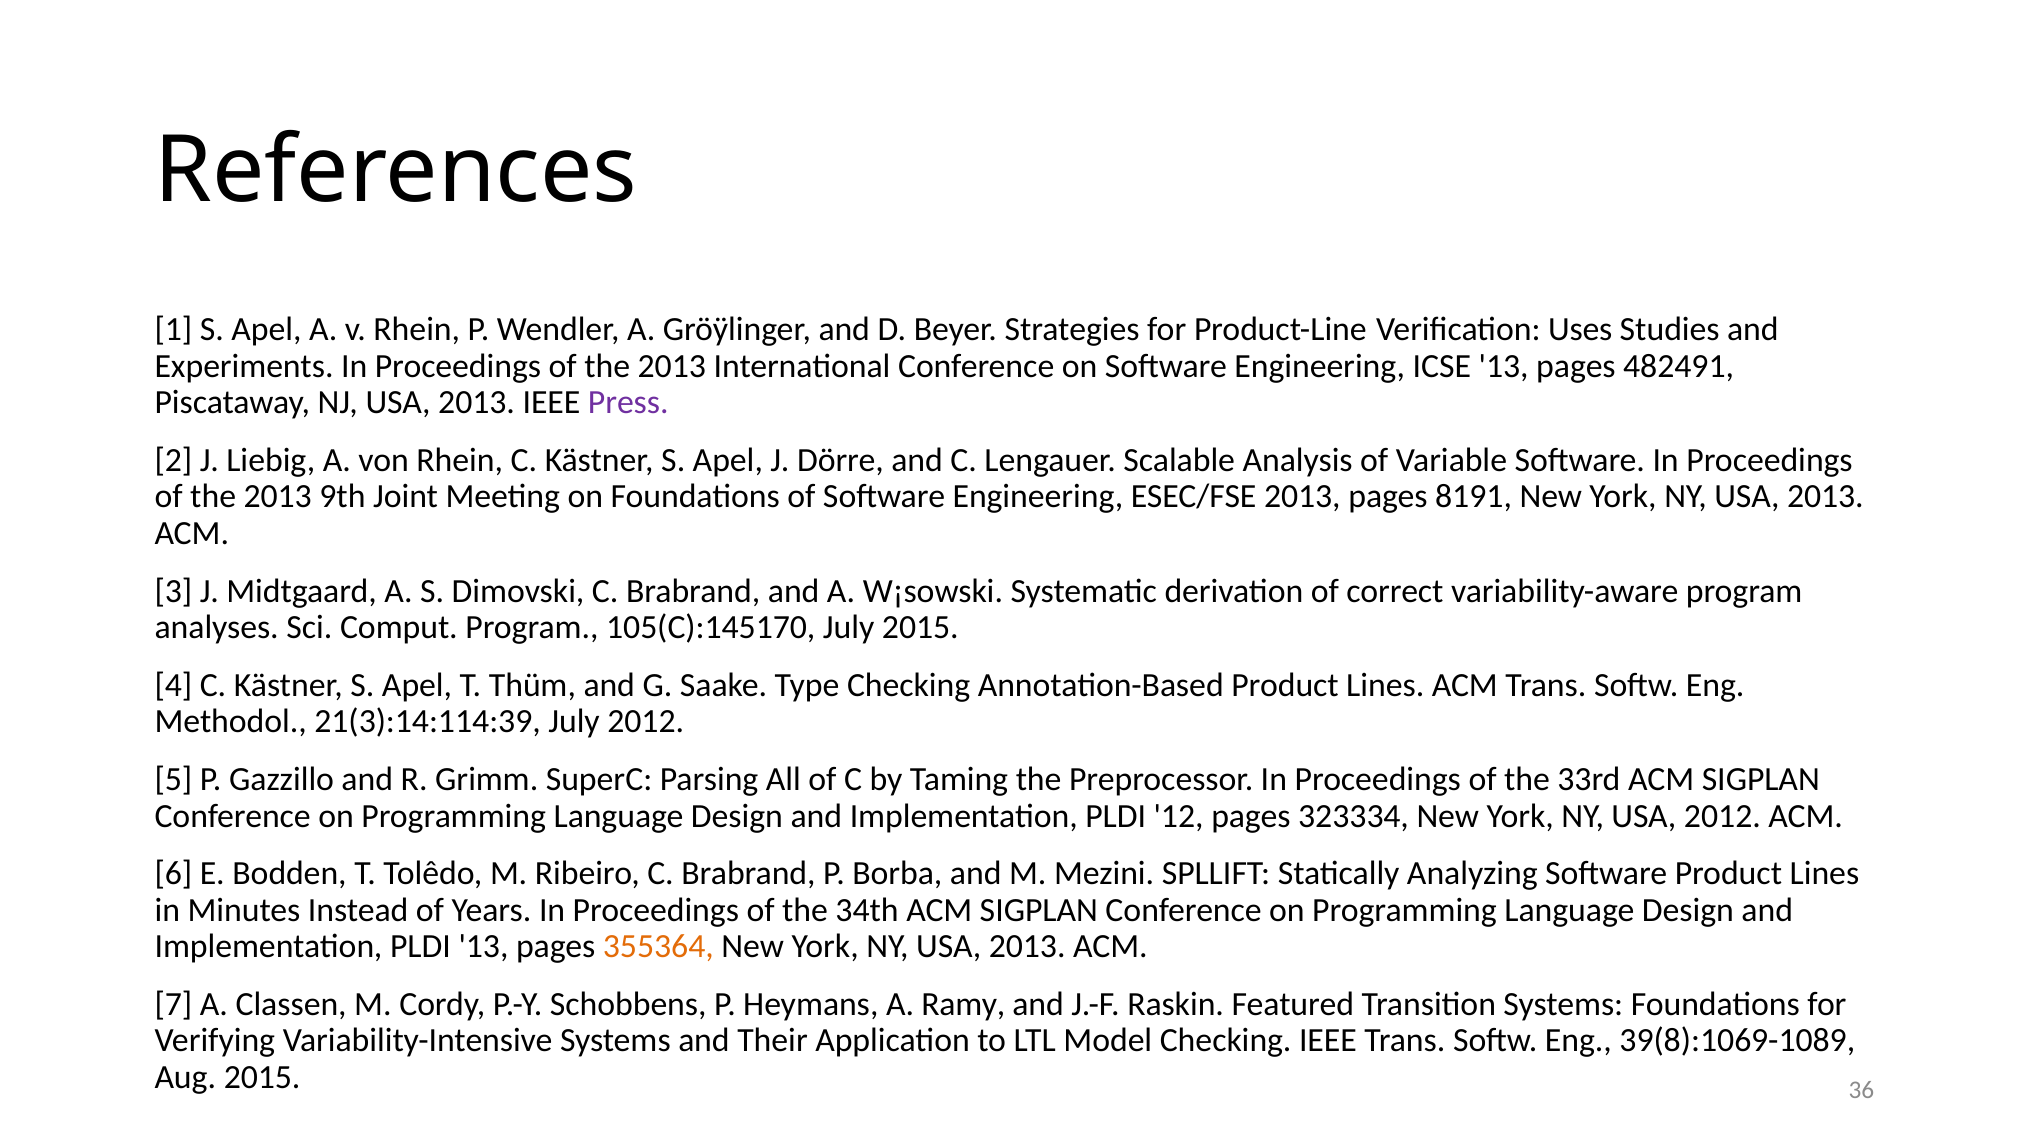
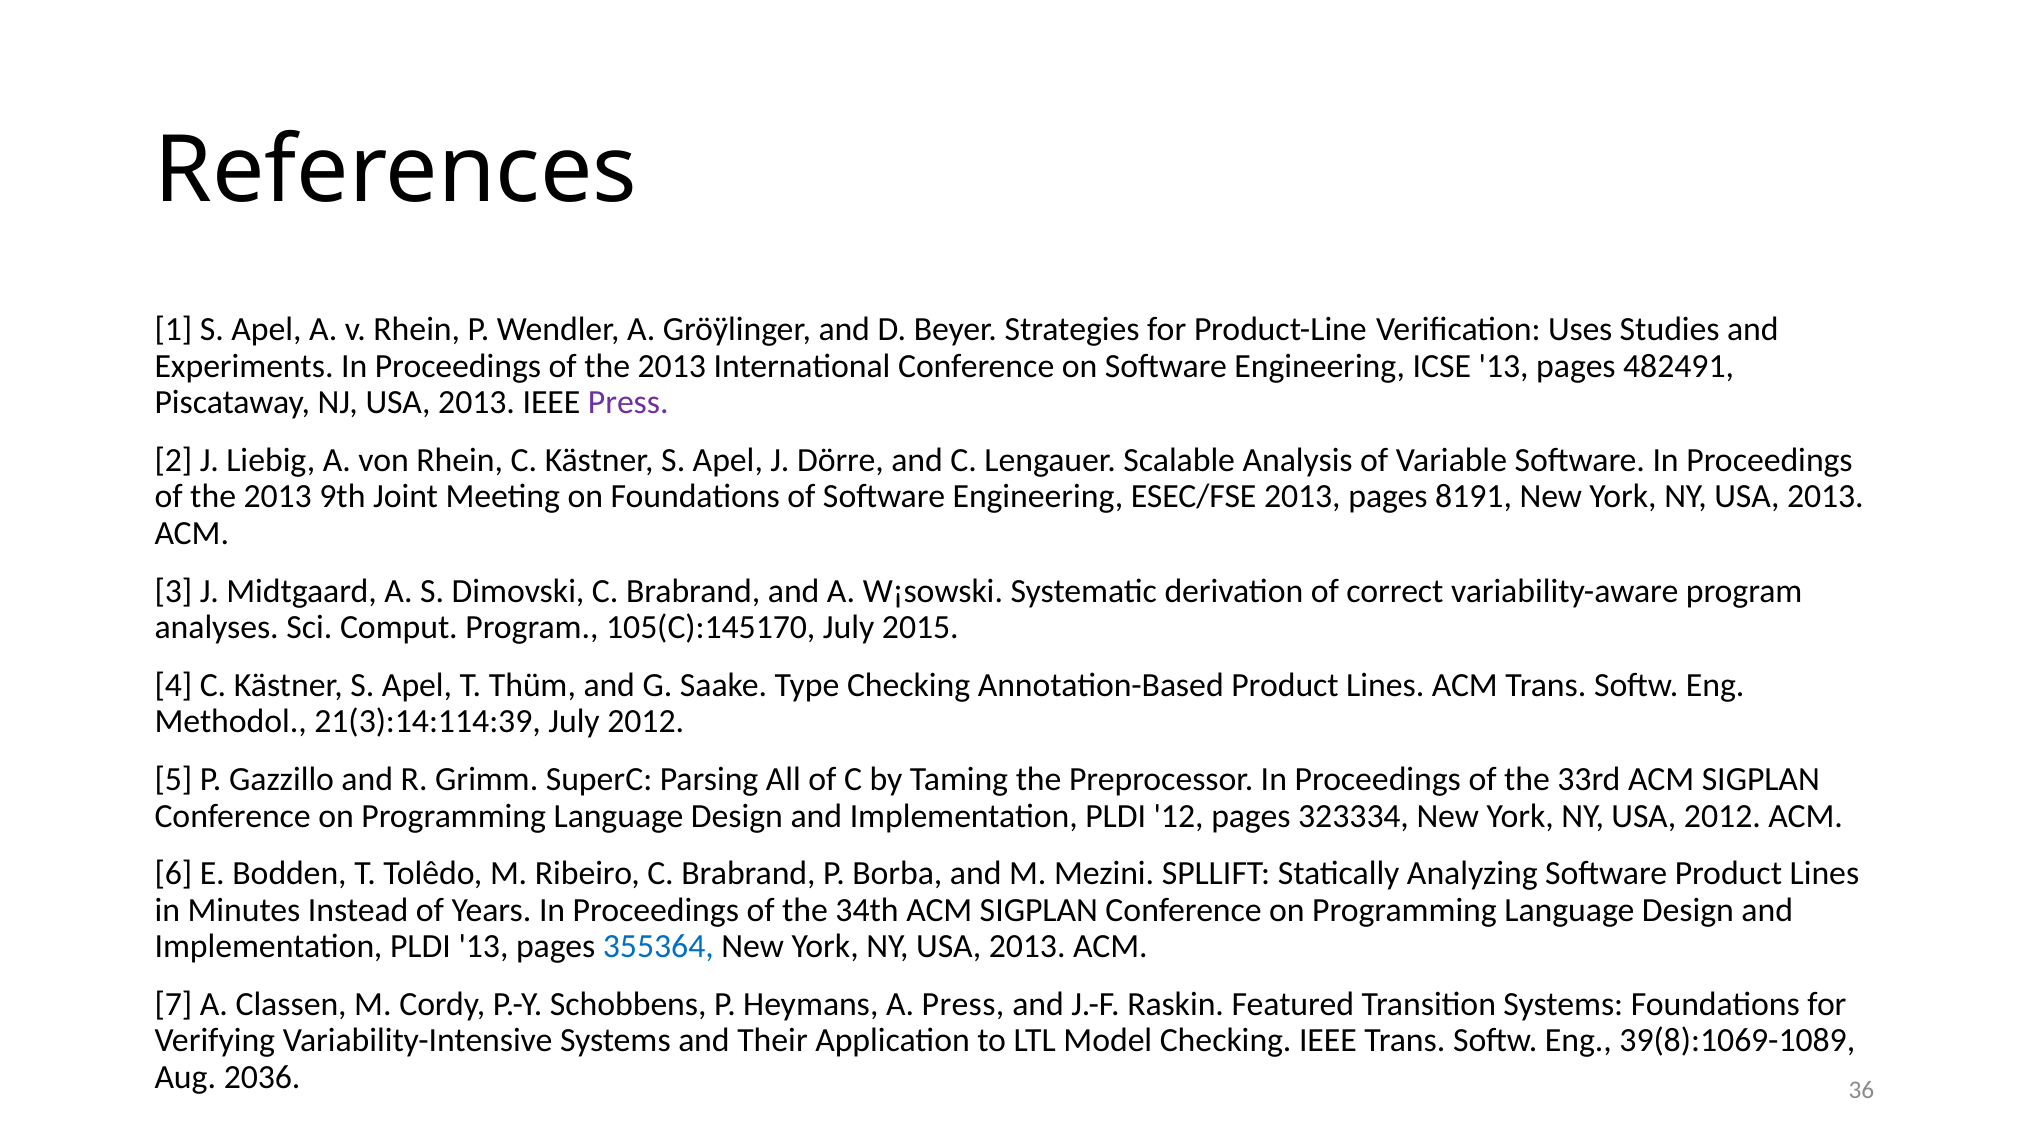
355364 colour: orange -> blue
A Ramy: Ramy -> Press
Aug 2015: 2015 -> 2036
